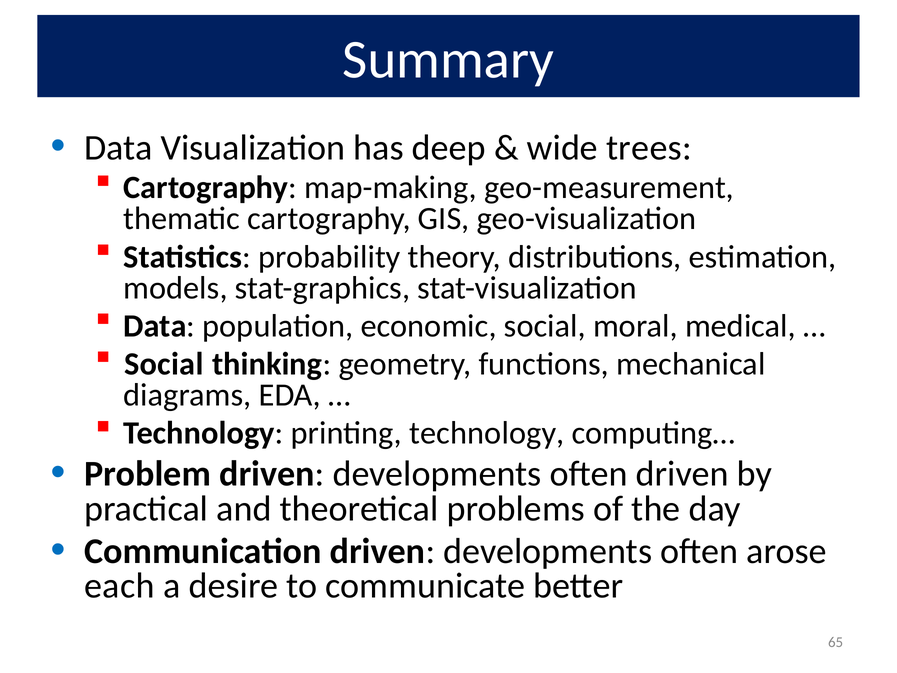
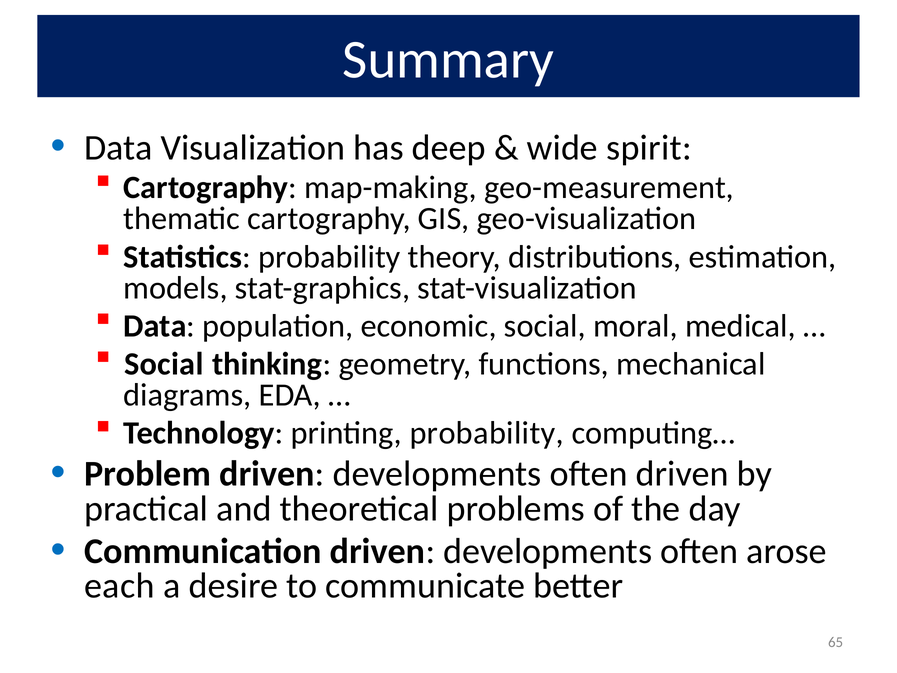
trees: trees -> spirit
printing technology: technology -> probability
